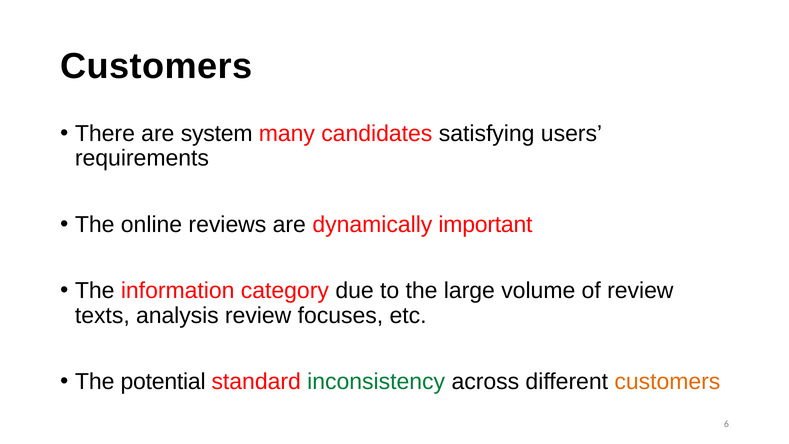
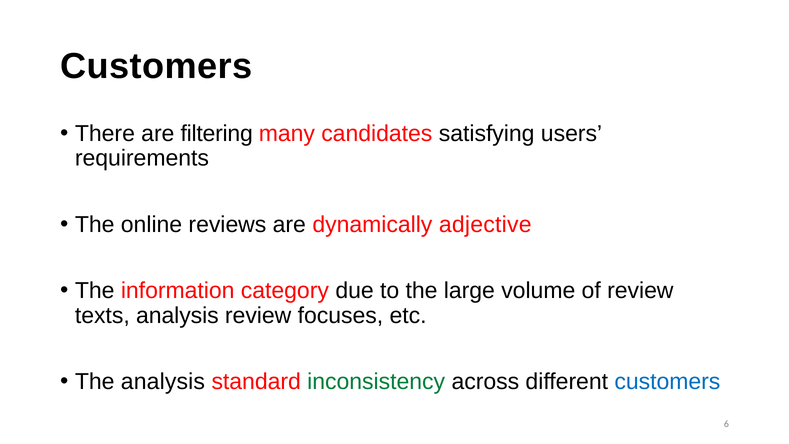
system: system -> filtering
important: important -> adjective
The potential: potential -> analysis
customers at (667, 382) colour: orange -> blue
